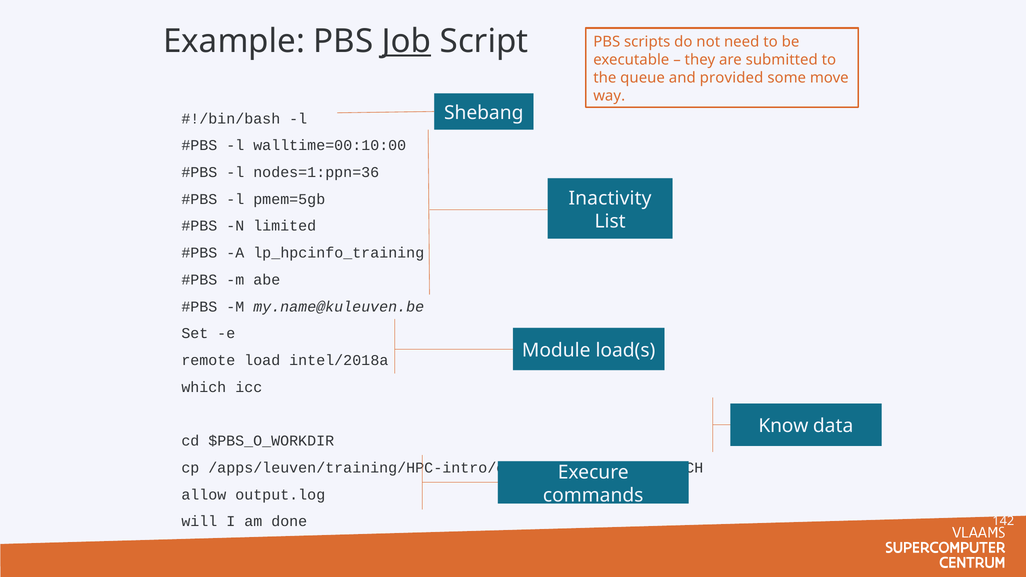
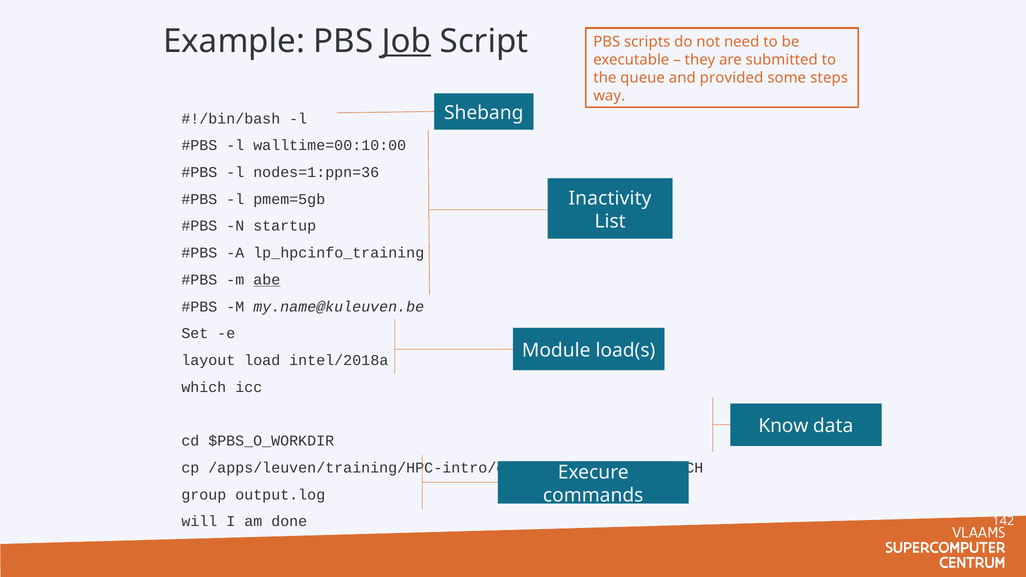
move: move -> steps
limited: limited -> startup
abe underline: none -> present
remote: remote -> layout
allow: allow -> group
